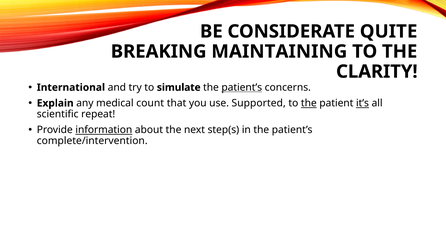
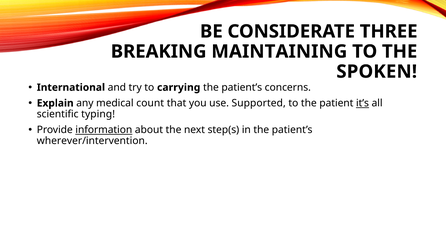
QUITE: QUITE -> THREE
CLARITY: CLARITY -> SPOKEN
simulate: simulate -> carrying
patient’s at (242, 87) underline: present -> none
the at (309, 103) underline: present -> none
repeat: repeat -> typing
complete/intervention: complete/intervention -> wherever/intervention
